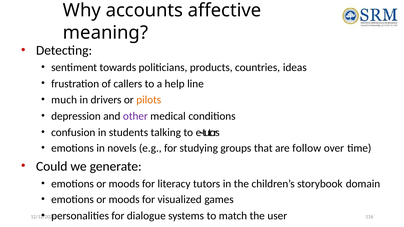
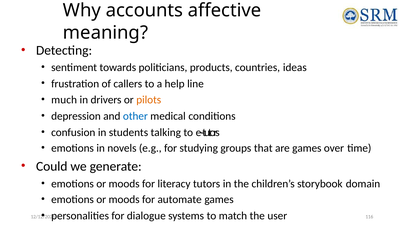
other colour: purple -> blue
are follow: follow -> games
visualized: visualized -> automate
